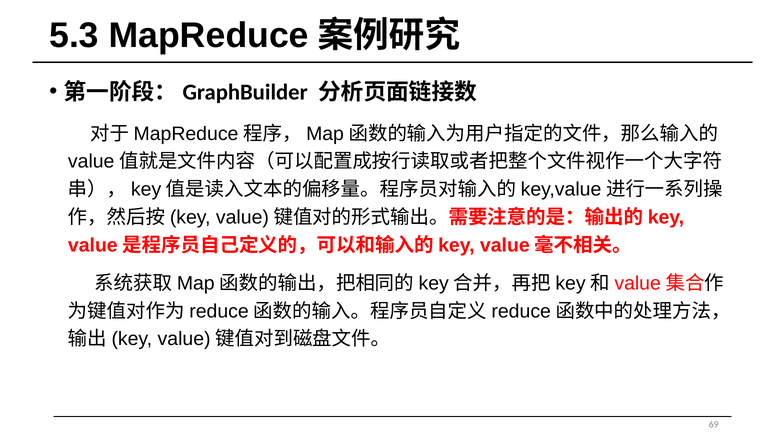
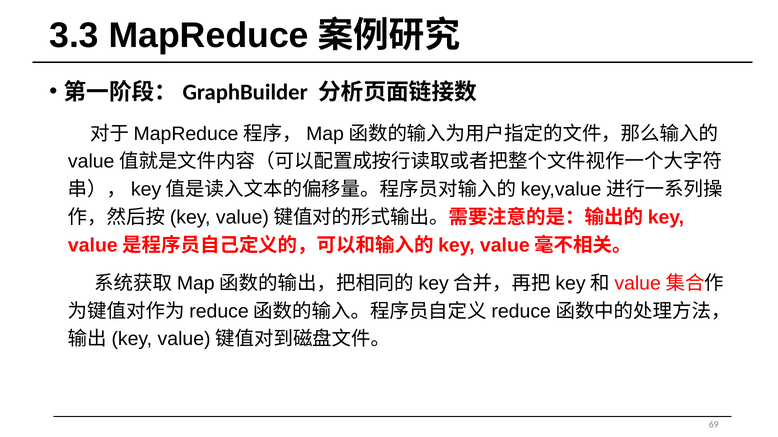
5.3: 5.3 -> 3.3
